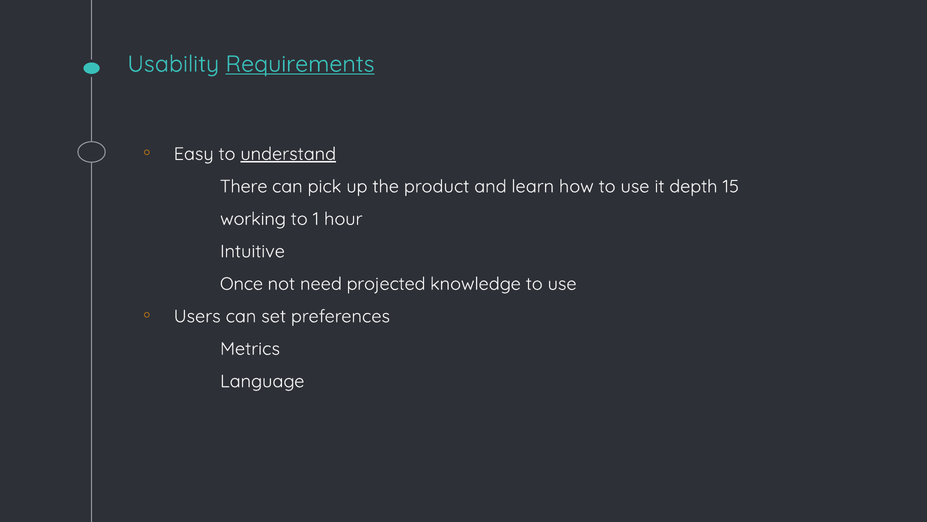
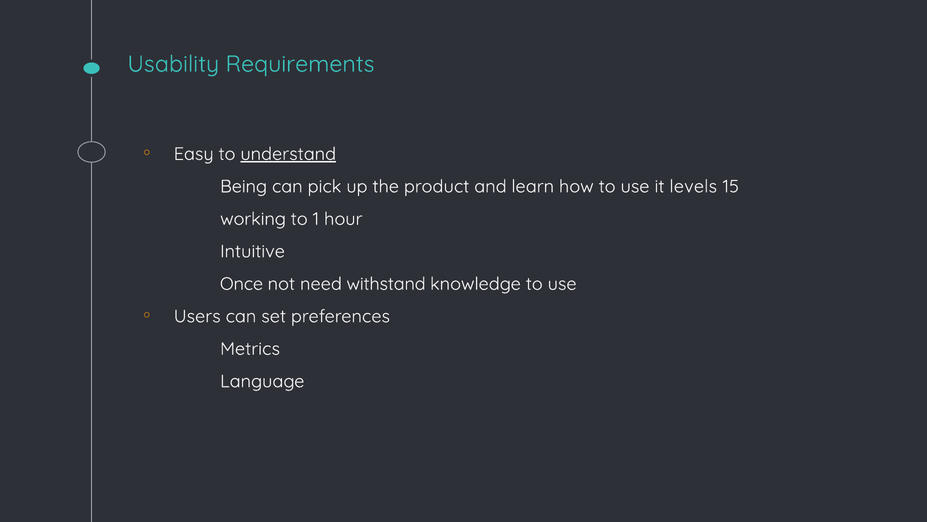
Requirements underline: present -> none
There: There -> Being
depth: depth -> levels
projected: projected -> withstand
